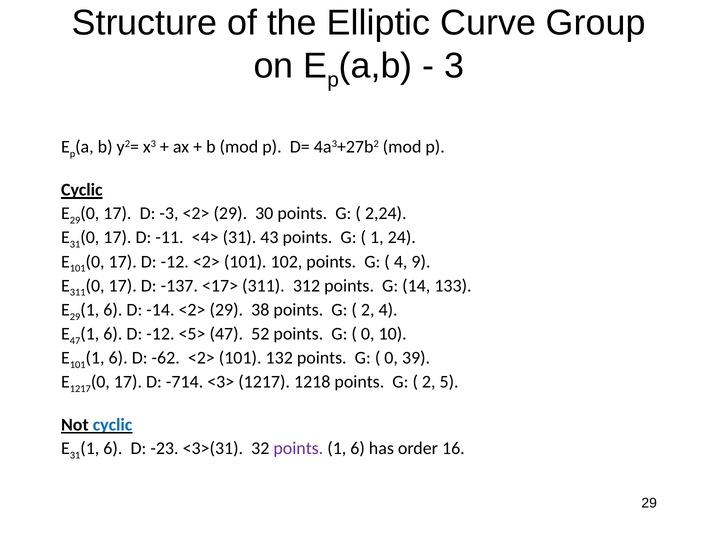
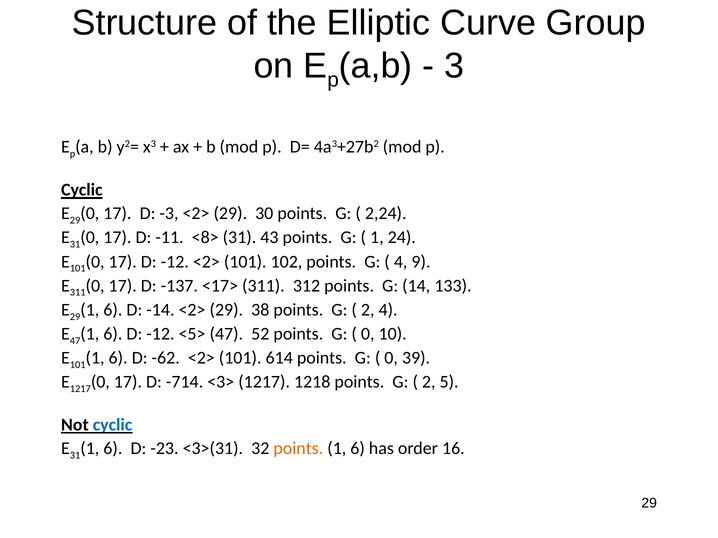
<4>: <4> -> <8>
132: 132 -> 614
points at (298, 449) colour: purple -> orange
